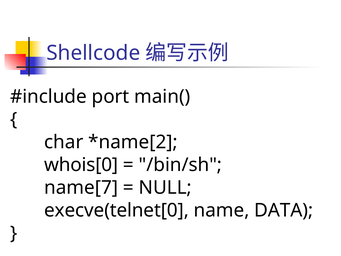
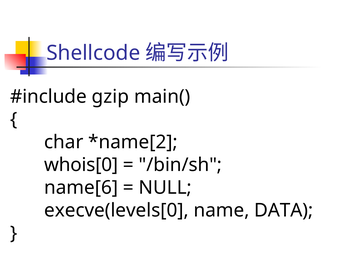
port: port -> gzip
name[7: name[7 -> name[6
execve(telnet[0: execve(telnet[0 -> execve(levels[0
